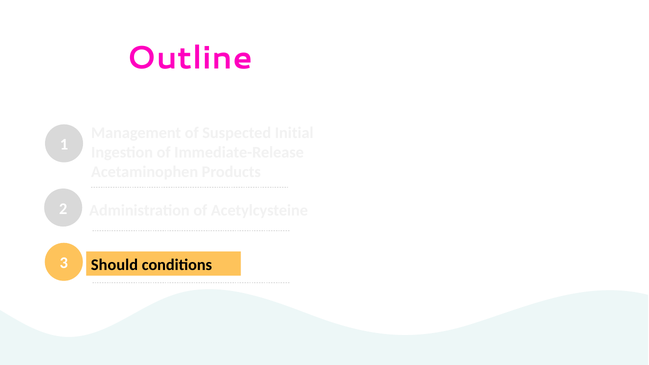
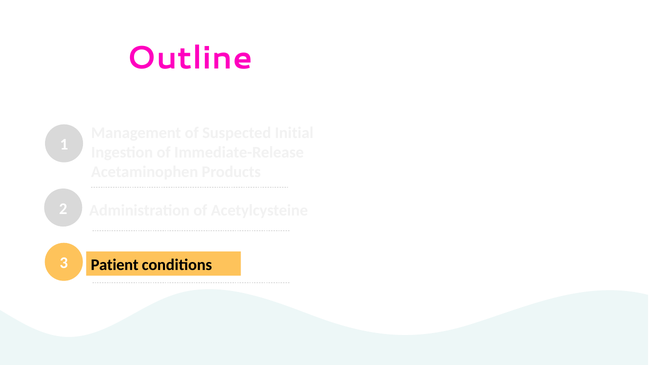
Should: Should -> Patient
